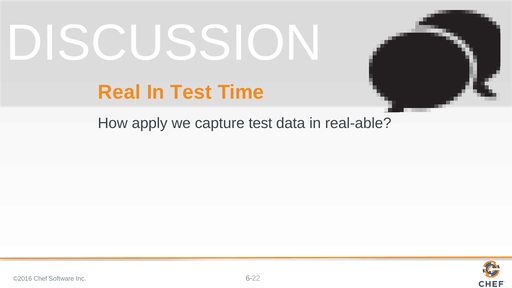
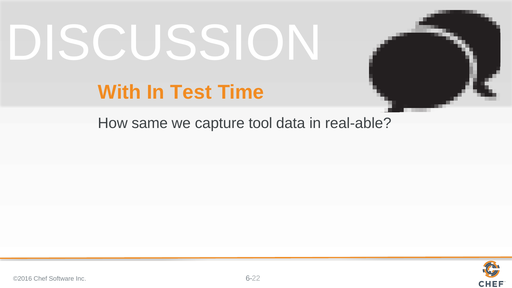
Real: Real -> With
apply: apply -> same
capture test: test -> tool
